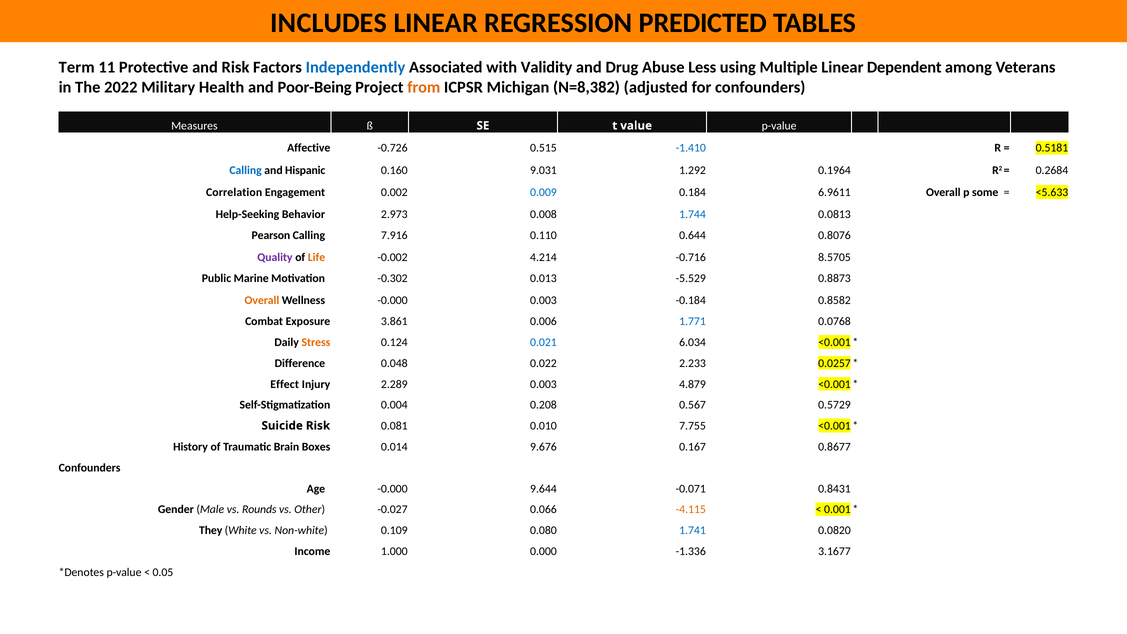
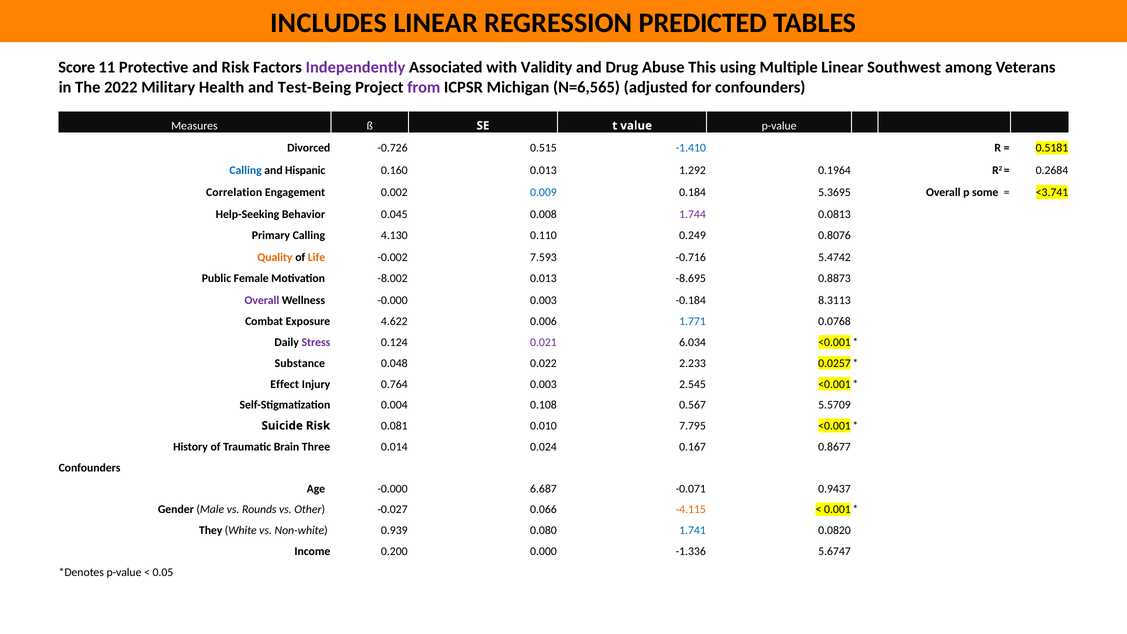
Term: Term -> Score
Independently colour: blue -> purple
Less: Less -> This
Dependent: Dependent -> Southwest
Poor-Being: Poor-Being -> Test-Being
from colour: orange -> purple
N=8,382: N=8,382 -> N=6,565
Affective: Affective -> Divorced
0.160 9.031: 9.031 -> 0.013
6.9611: 6.9611 -> 5.3695
<5.633: <5.633 -> <3.741
2.973: 2.973 -> 0.045
1.744 colour: blue -> purple
Pearson: Pearson -> Primary
7.916: 7.916 -> 4.130
0.644: 0.644 -> 0.249
Quality colour: purple -> orange
4.214: 4.214 -> 7.593
8.5705: 8.5705 -> 5.4742
Marine: Marine -> Female
-0.302: -0.302 -> -8.002
-5.529: -5.529 -> -8.695
Overall at (262, 301) colour: orange -> purple
0.8582: 0.8582 -> 8.3113
3.861: 3.861 -> 4.622
Stress colour: orange -> purple
0.021 colour: blue -> purple
Difference: Difference -> Substance
2.289: 2.289 -> 0.764
4.879: 4.879 -> 2.545
0.208: 0.208 -> 0.108
0.5729: 0.5729 -> 5.5709
7.755: 7.755 -> 7.795
Boxes: Boxes -> Three
9.676: 9.676 -> 0.024
9.644: 9.644 -> 6.687
0.8431: 0.8431 -> 0.9437
0.109: 0.109 -> 0.939
1.000: 1.000 -> 0.200
3.1677: 3.1677 -> 5.6747
